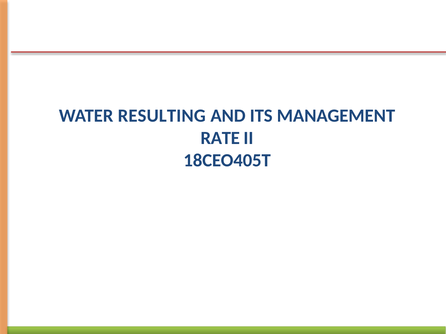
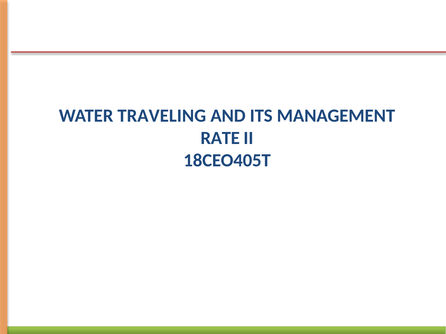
RESULTING: RESULTING -> TRAVELING
